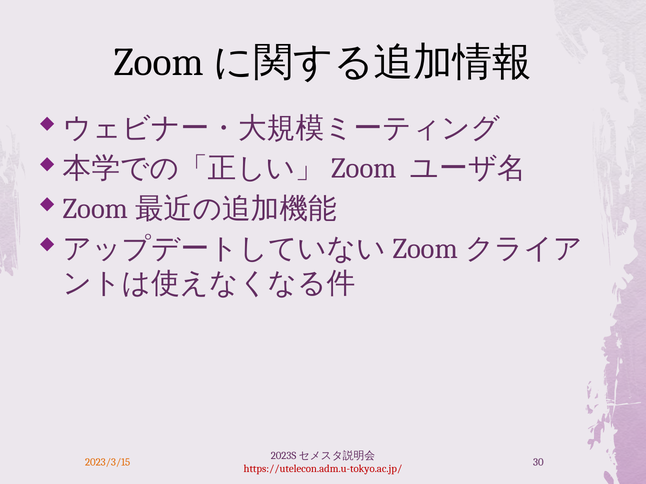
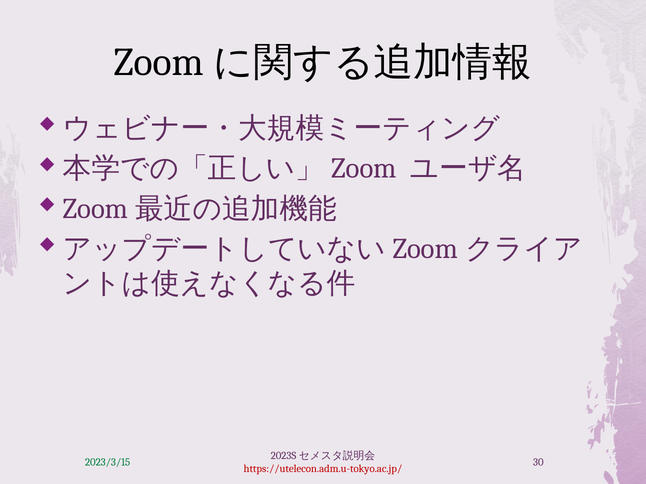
2023/3/15 colour: orange -> green
